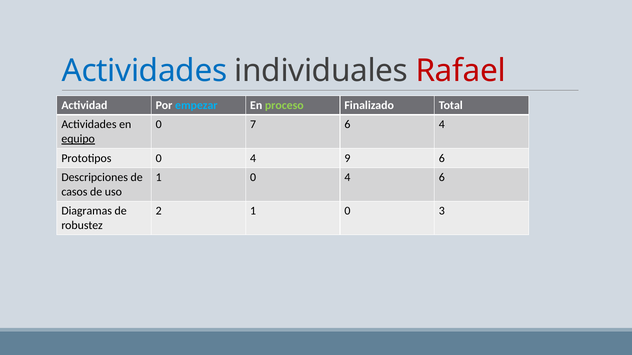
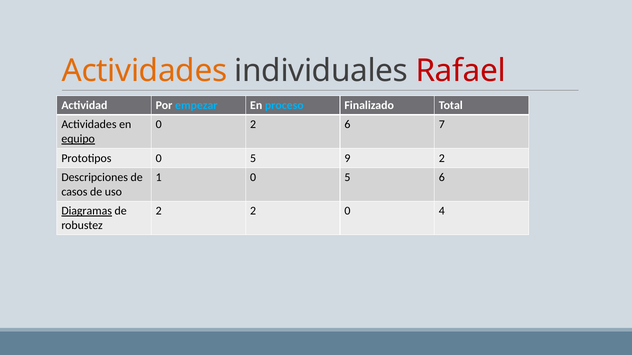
Actividades at (144, 71) colour: blue -> orange
proceso colour: light green -> light blue
0 7: 7 -> 2
6 4: 4 -> 7
Prototipos 0 4: 4 -> 5
9 6: 6 -> 2
1 0 4: 4 -> 5
Diagramas underline: none -> present
2 1: 1 -> 2
3: 3 -> 4
